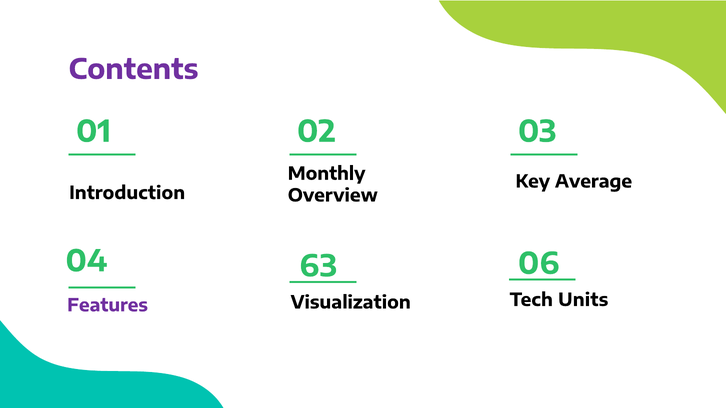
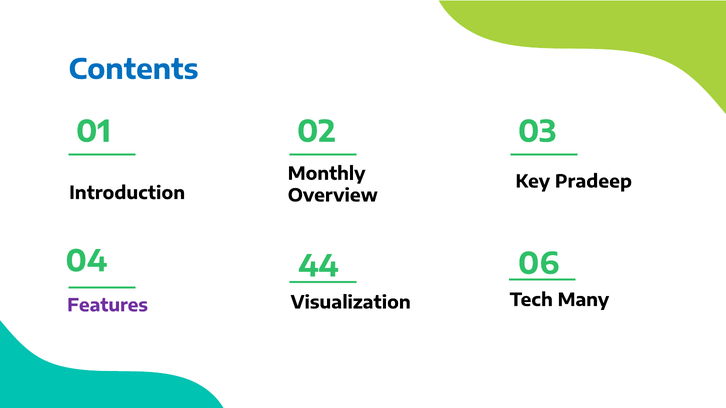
Contents colour: purple -> blue
Average: Average -> Pradeep
63: 63 -> 44
Units: Units -> Many
